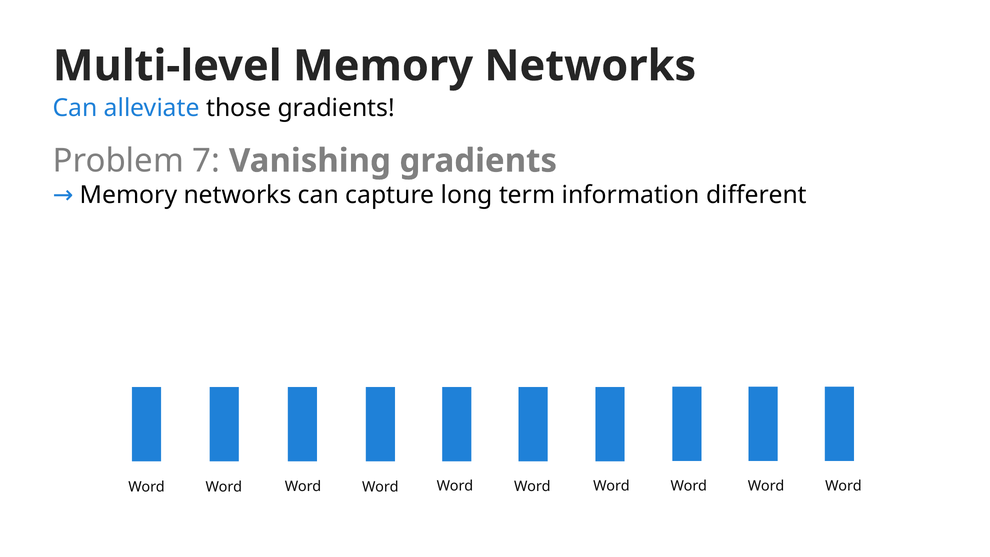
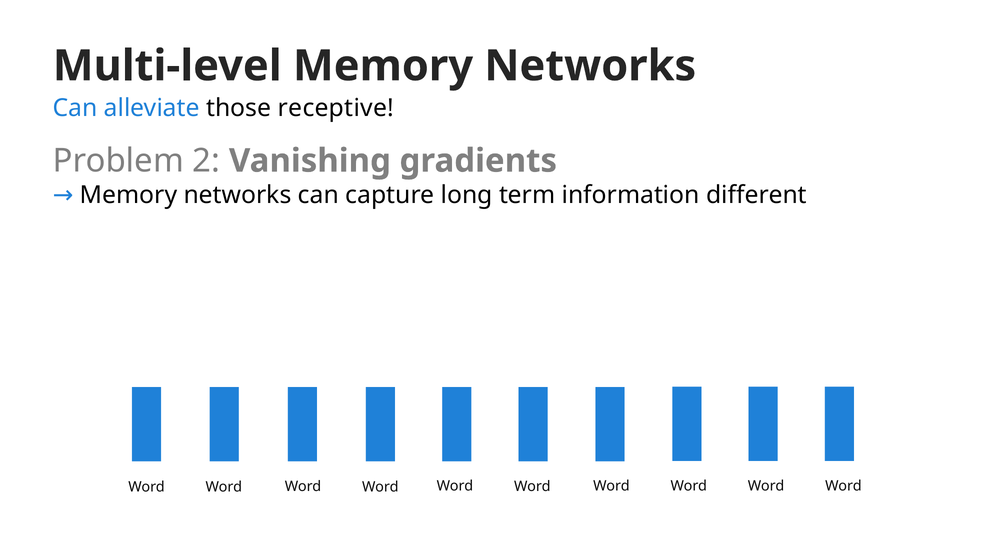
those gradients: gradients -> receptive
7: 7 -> 2
